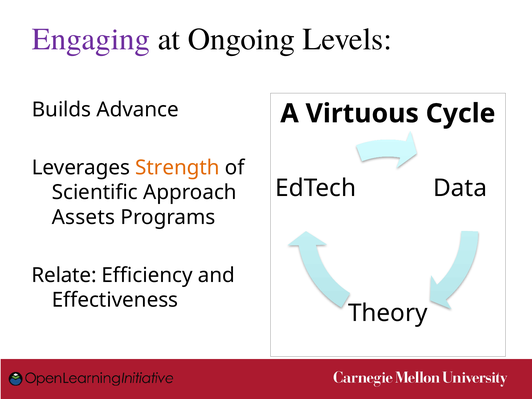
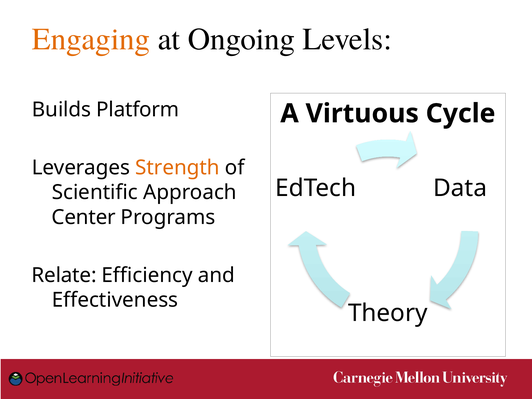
Engaging colour: purple -> orange
Advance: Advance -> Platform
Assets: Assets -> Center
